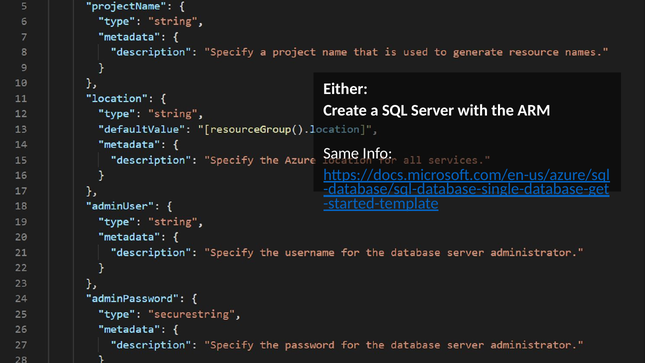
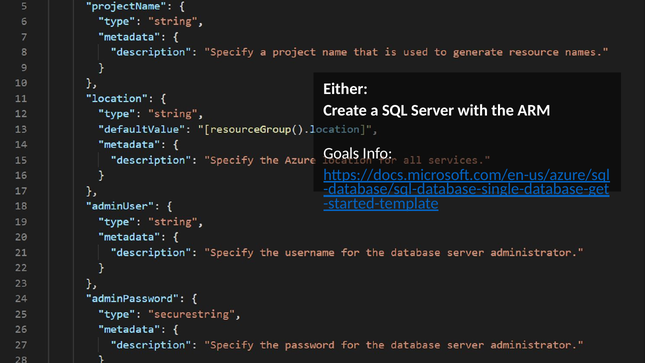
Same: Same -> Goals
